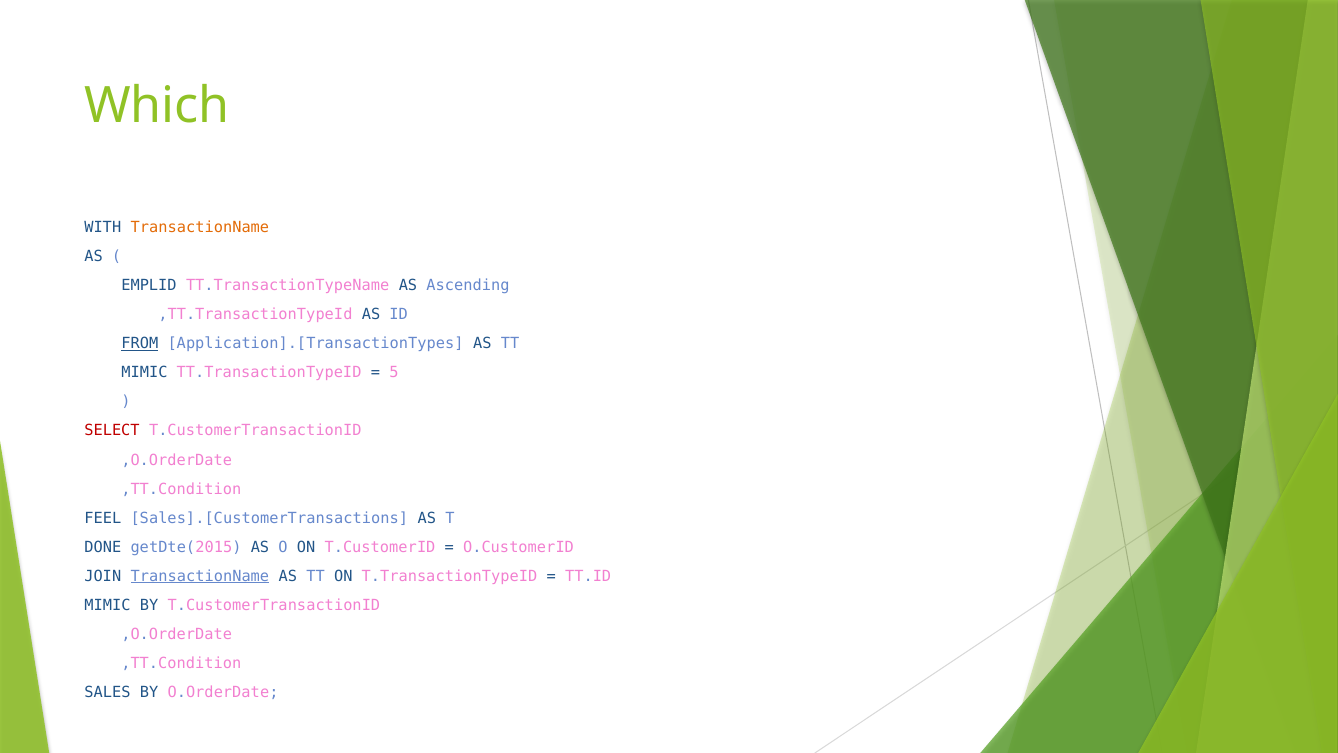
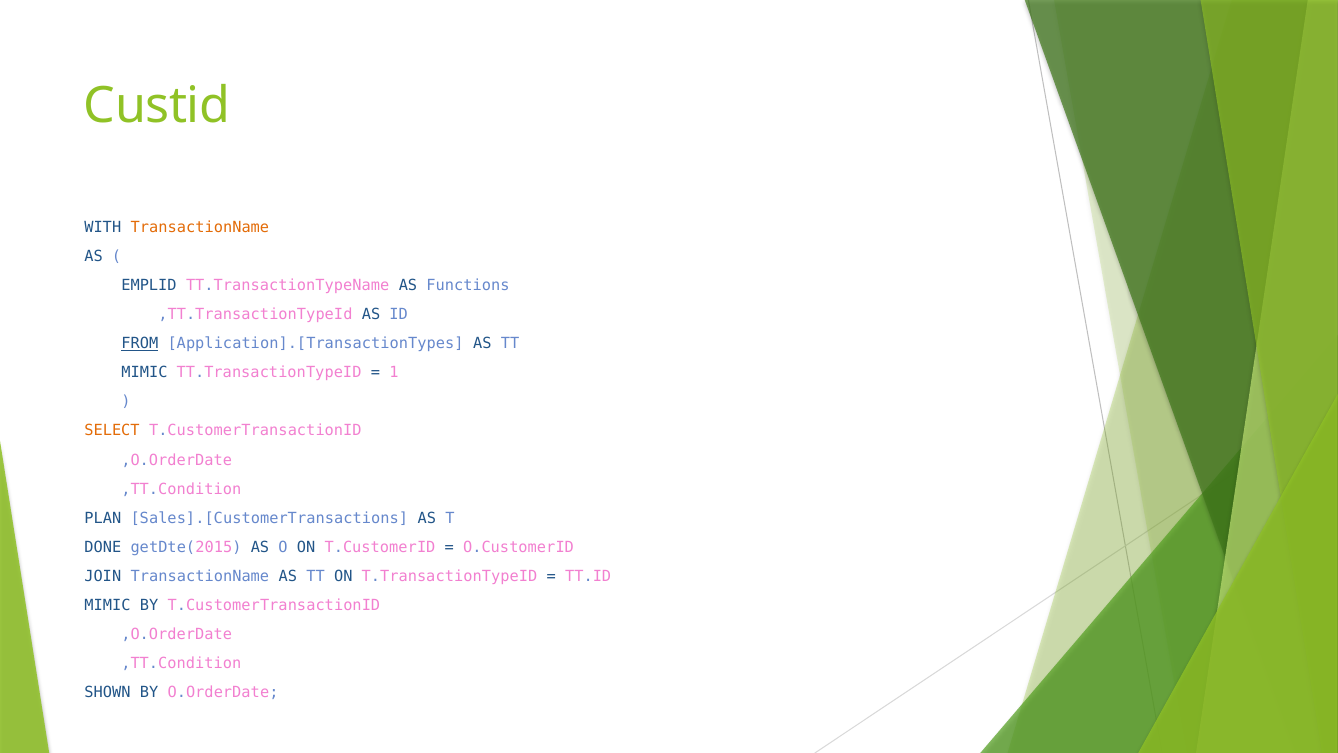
Which: Which -> Custid
Ascending: Ascending -> Functions
5: 5 -> 1
SELECT colour: red -> orange
FEEL: FEEL -> PLAN
TransactionName at (200, 576) underline: present -> none
SALES: SALES -> SHOWN
